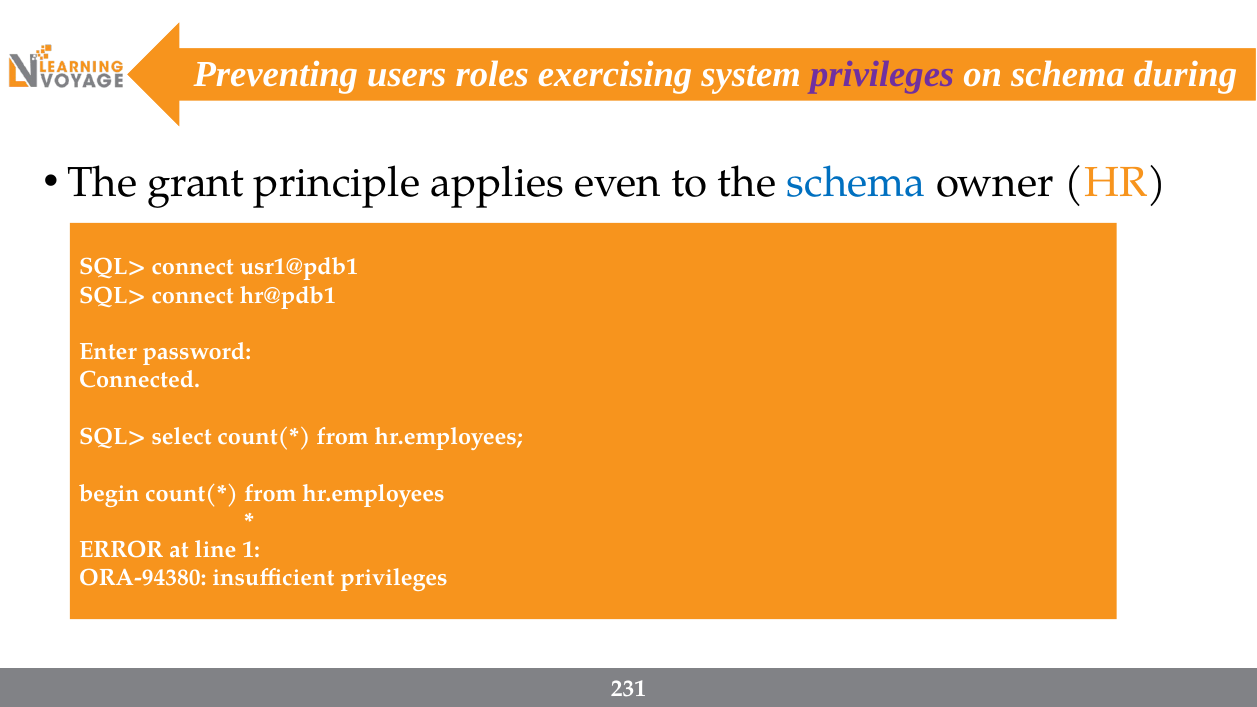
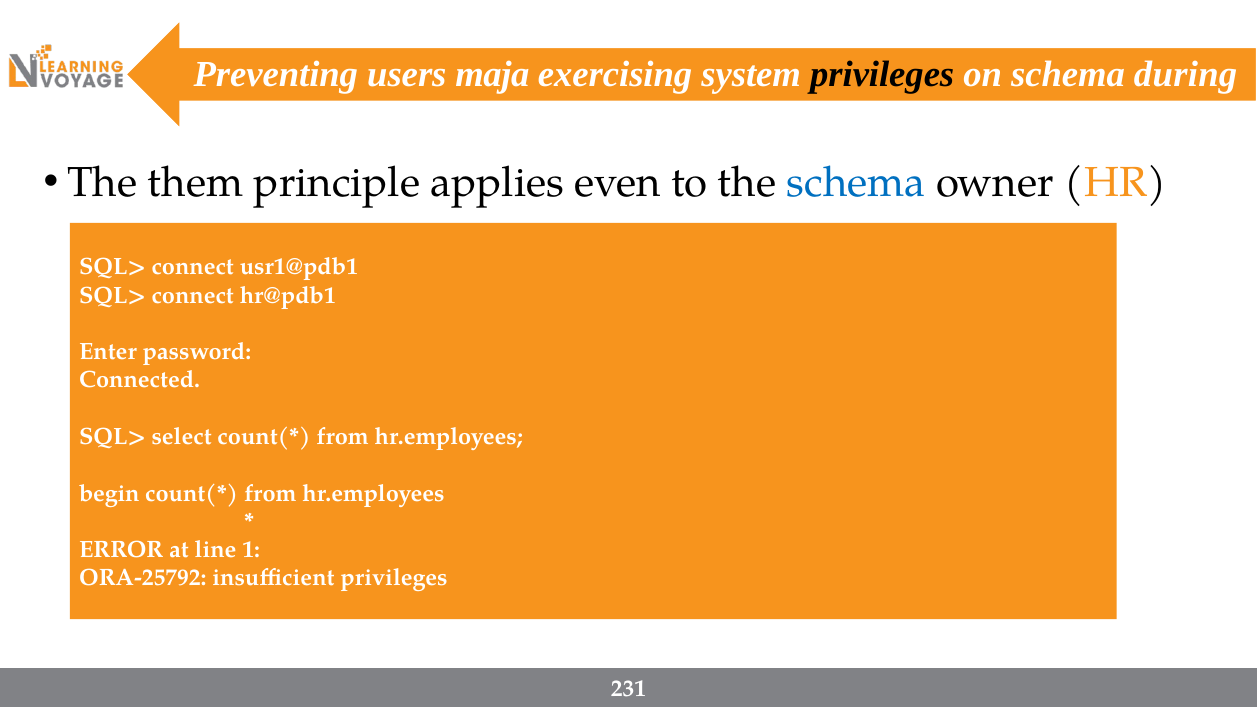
roles: roles -> maja
privileges at (882, 74) colour: purple -> black
grant: grant -> them
ORA-94380: ORA-94380 -> ORA-25792
